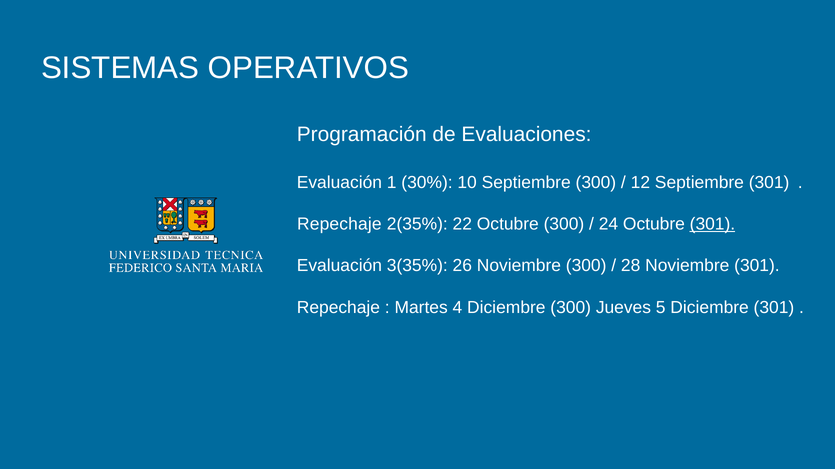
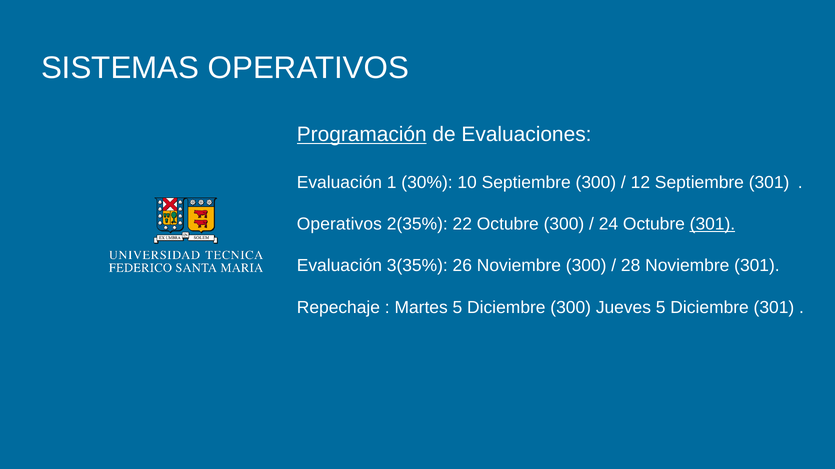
Programación underline: none -> present
Repechaje at (339, 224): Repechaje -> Operativos
Martes 4: 4 -> 5
